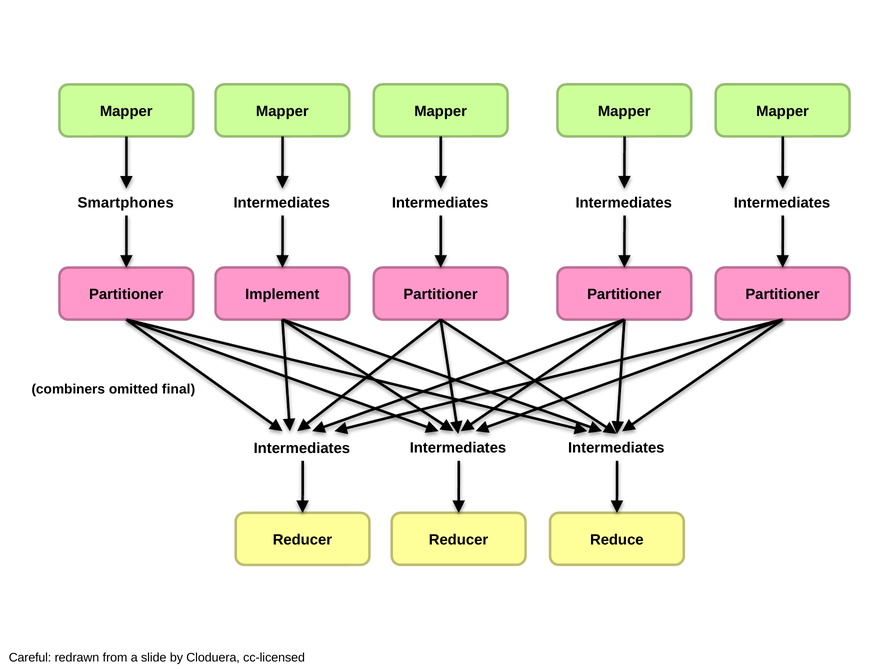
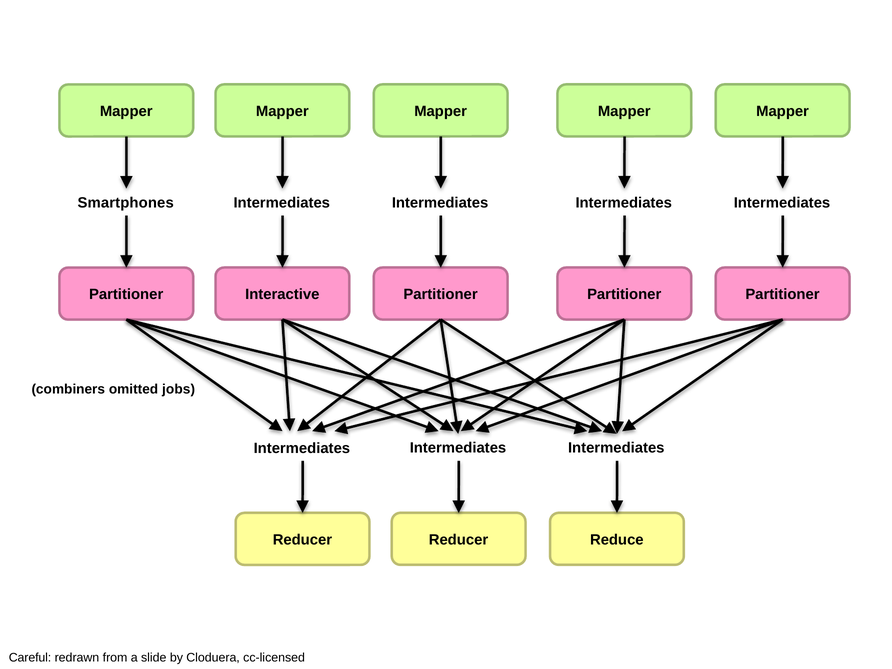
Implement: Implement -> Interactive
final: final -> jobs
